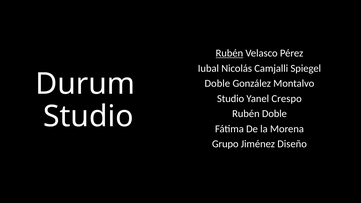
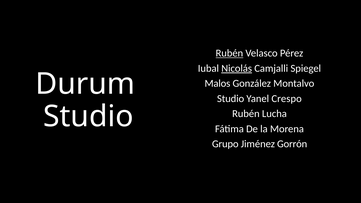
Nicolás underline: none -> present
Doble at (217, 83): Doble -> Malos
Rubén Doble: Doble -> Lucha
Diseño: Diseño -> Gorrón
